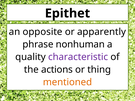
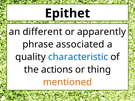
opposite: opposite -> different
nonhuman: nonhuman -> associated
characteristic colour: purple -> blue
